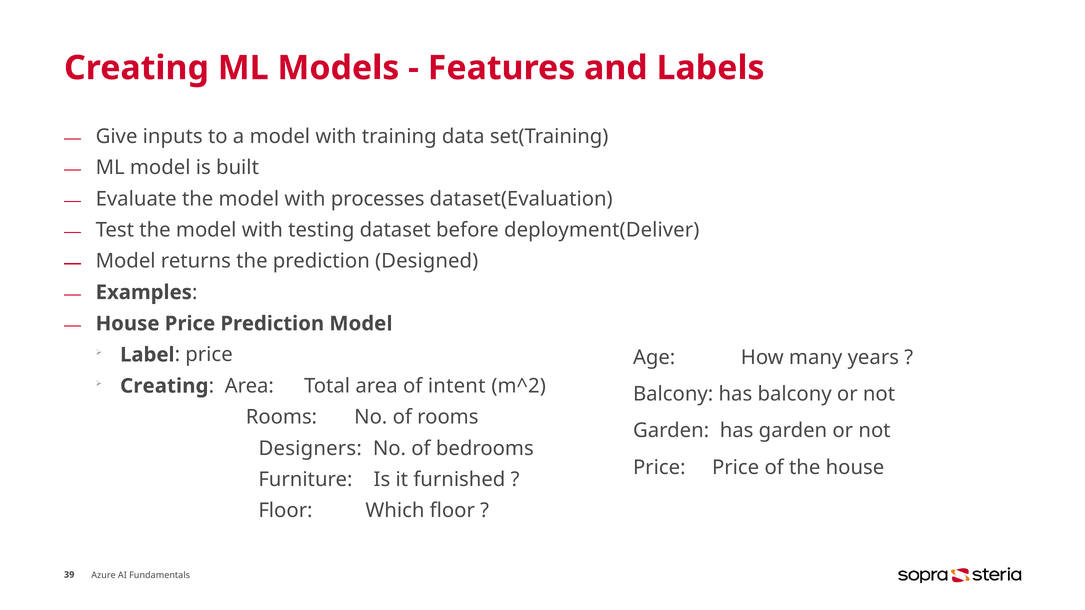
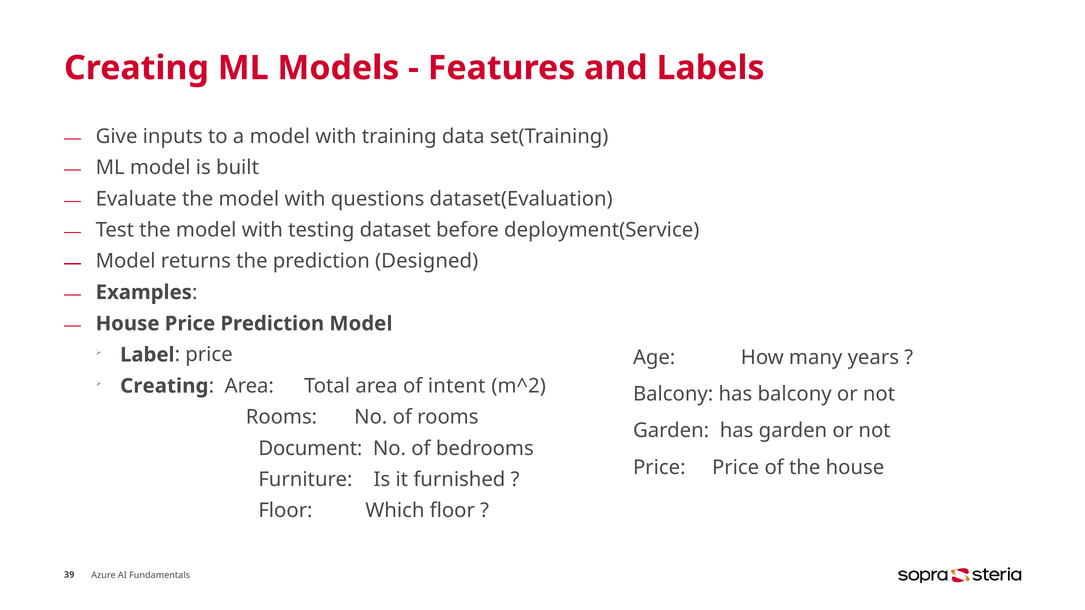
processes: processes -> questions
deployment(Deliver: deployment(Deliver -> deployment(Service
Designers: Designers -> Document
